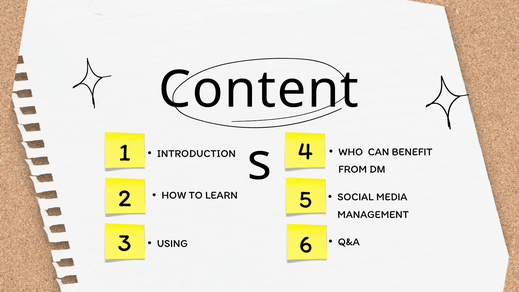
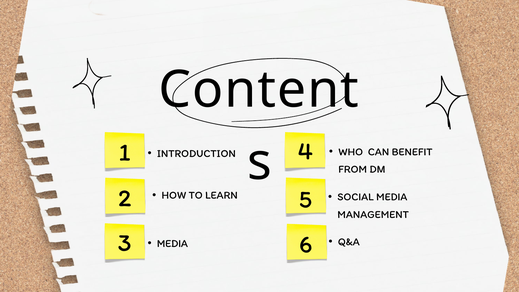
USING at (172, 243): USING -> MEDIA
